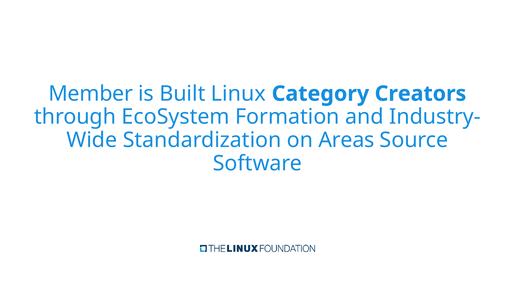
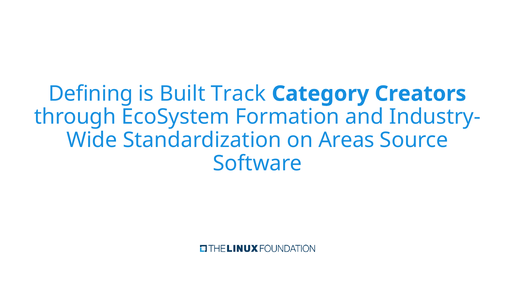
Member: Member -> Defining
Linux: Linux -> Track
